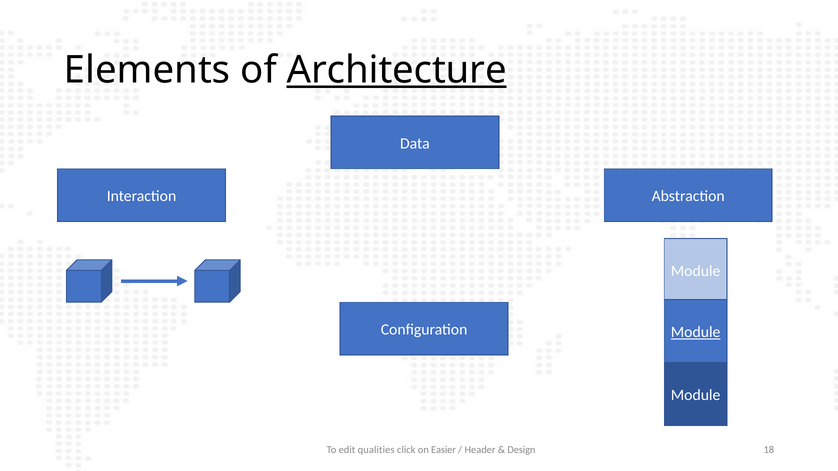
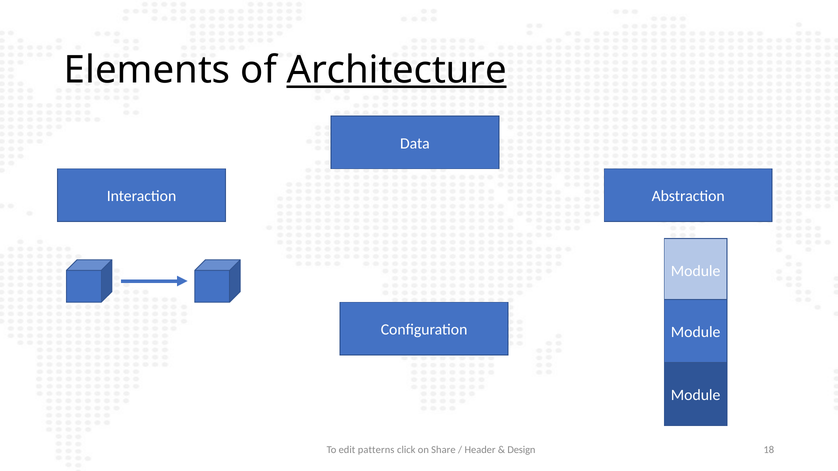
Module at (696, 332) underline: present -> none
qualities: qualities -> patterns
Easier: Easier -> Share
